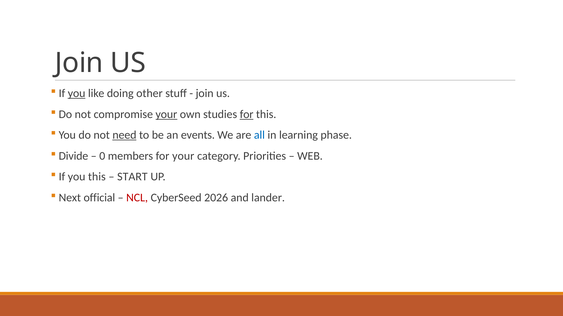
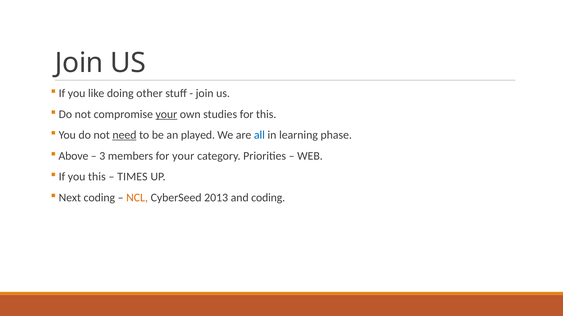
you at (77, 94) underline: present -> none
for at (247, 114) underline: present -> none
events: events -> played
Divide: Divide -> Above
0: 0 -> 3
START: START -> TIMES
Next official: official -> coding
NCL colour: red -> orange
2026: 2026 -> 2013
and lander: lander -> coding
